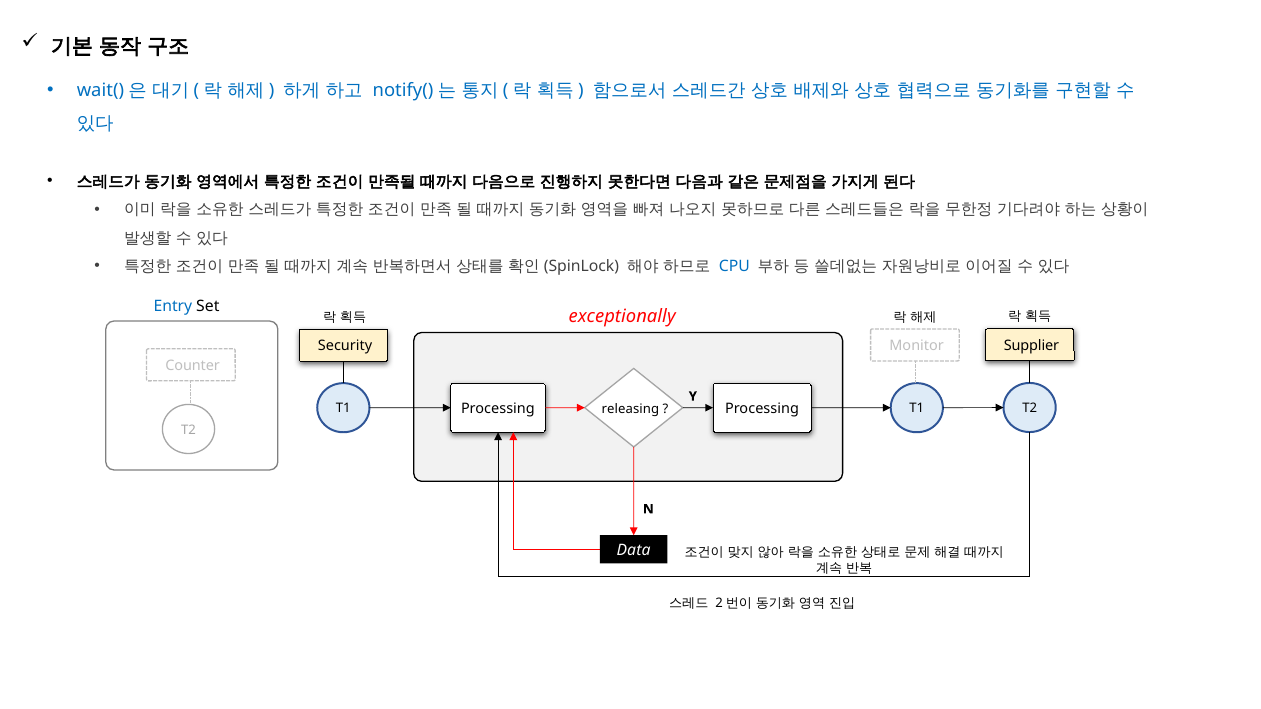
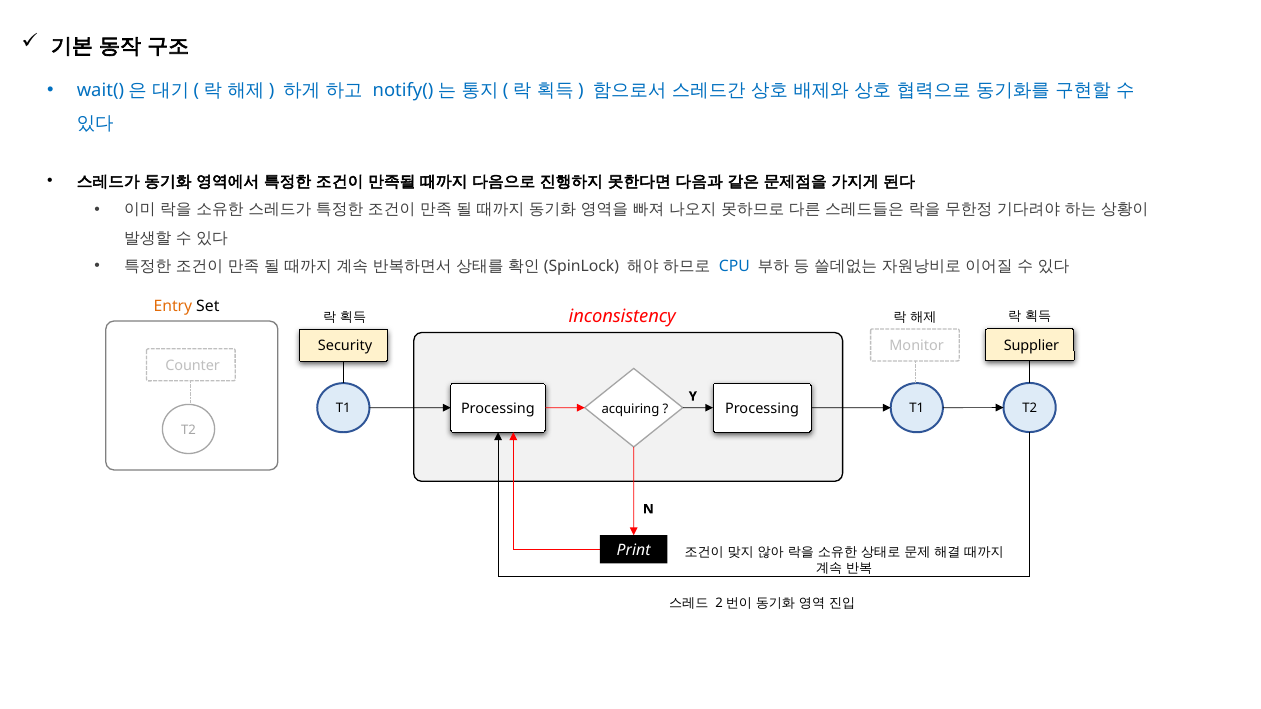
Entry colour: blue -> orange
exceptionally: exceptionally -> inconsistency
releasing: releasing -> acquiring
Data: Data -> Print
